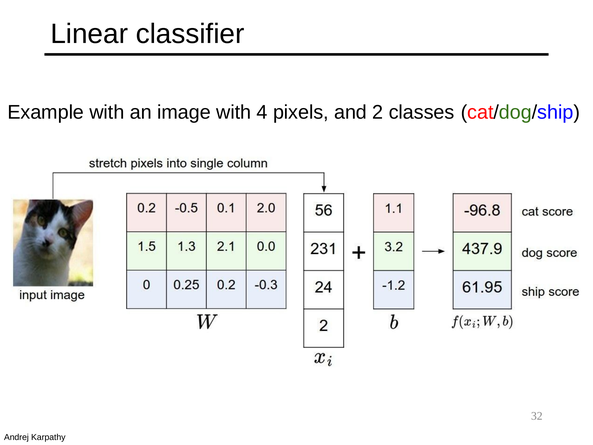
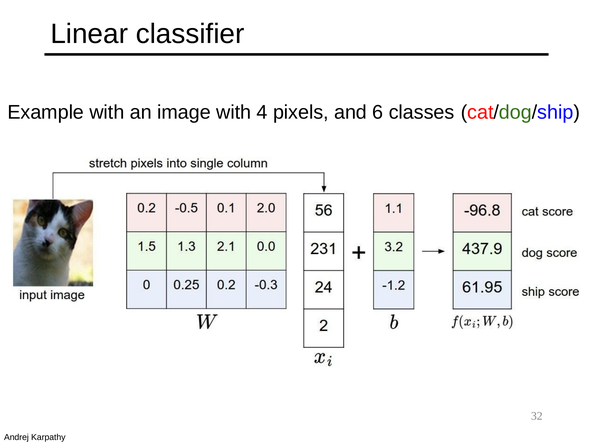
2: 2 -> 6
